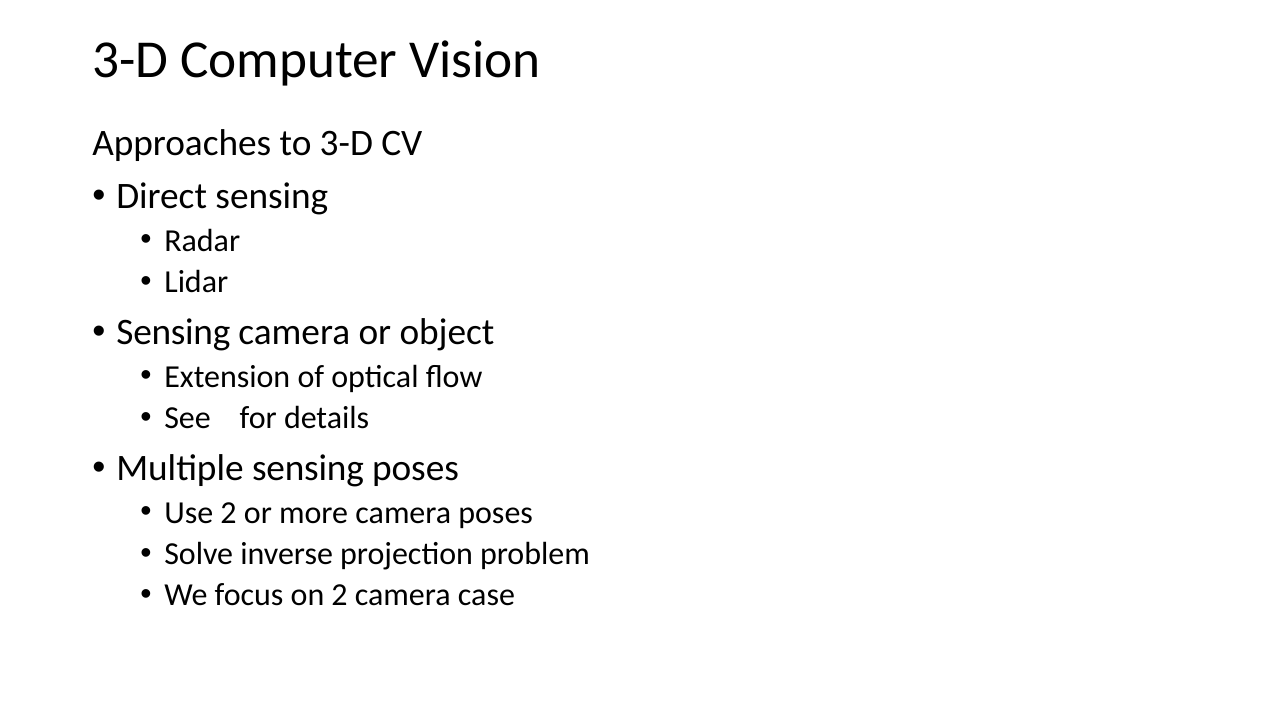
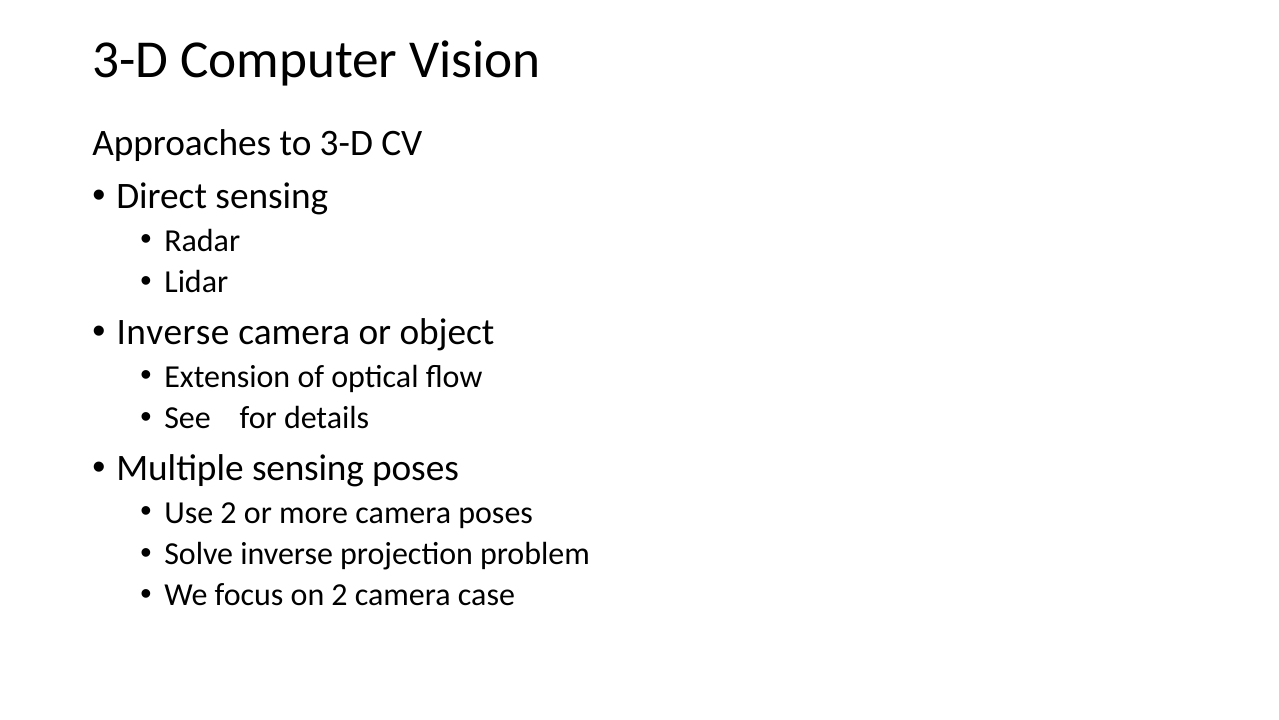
Sensing at (173, 332): Sensing -> Inverse
